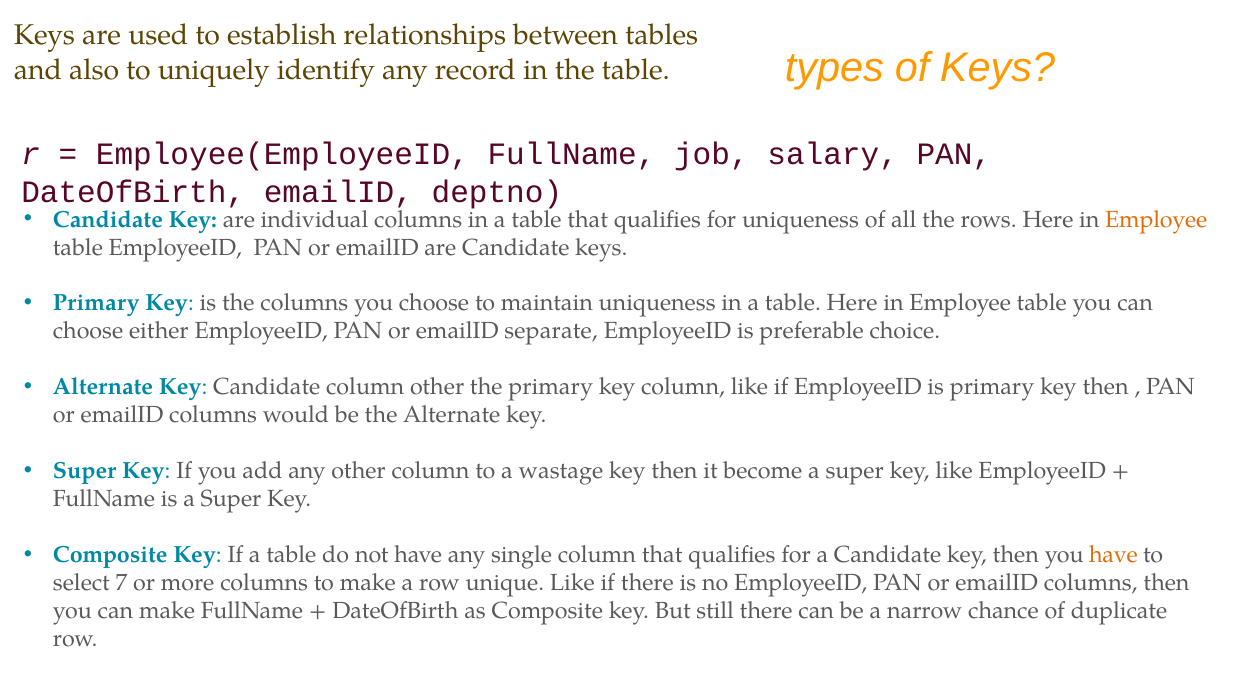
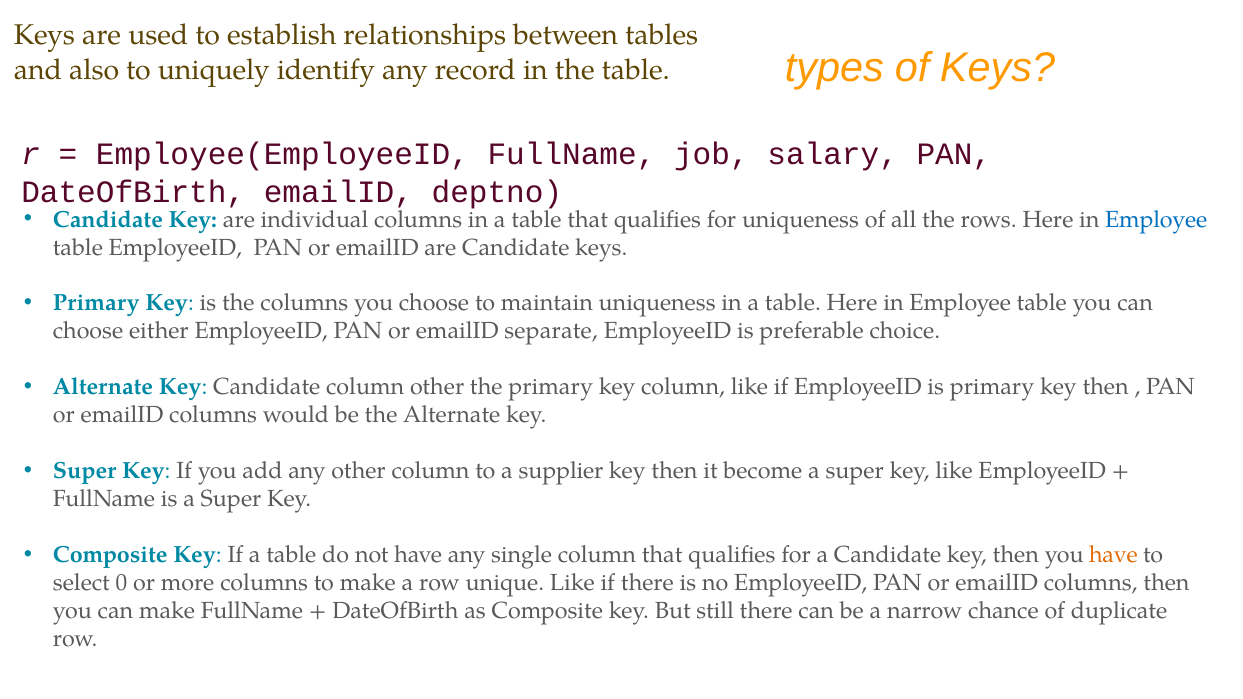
Employee at (1156, 219) colour: orange -> blue
wastage: wastage -> supplier
7: 7 -> 0
